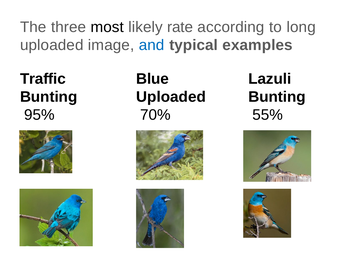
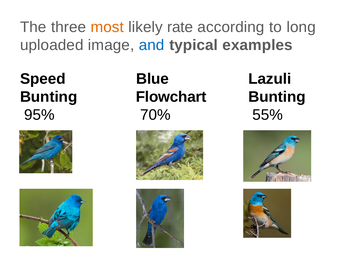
most colour: black -> orange
Traffic: Traffic -> Speed
Uploaded at (171, 97): Uploaded -> Flowchart
